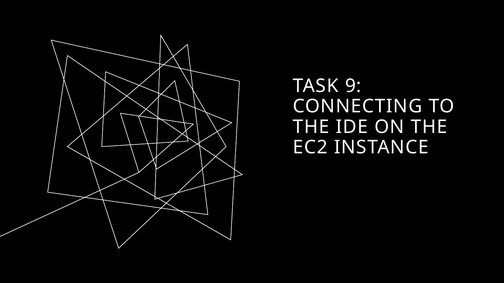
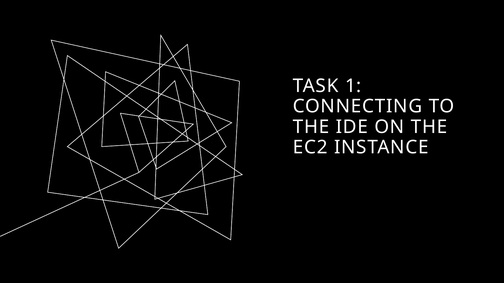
9: 9 -> 1
